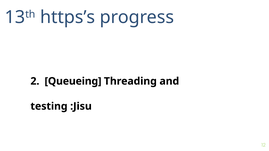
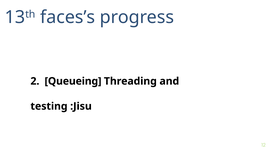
https’s: https’s -> faces’s
